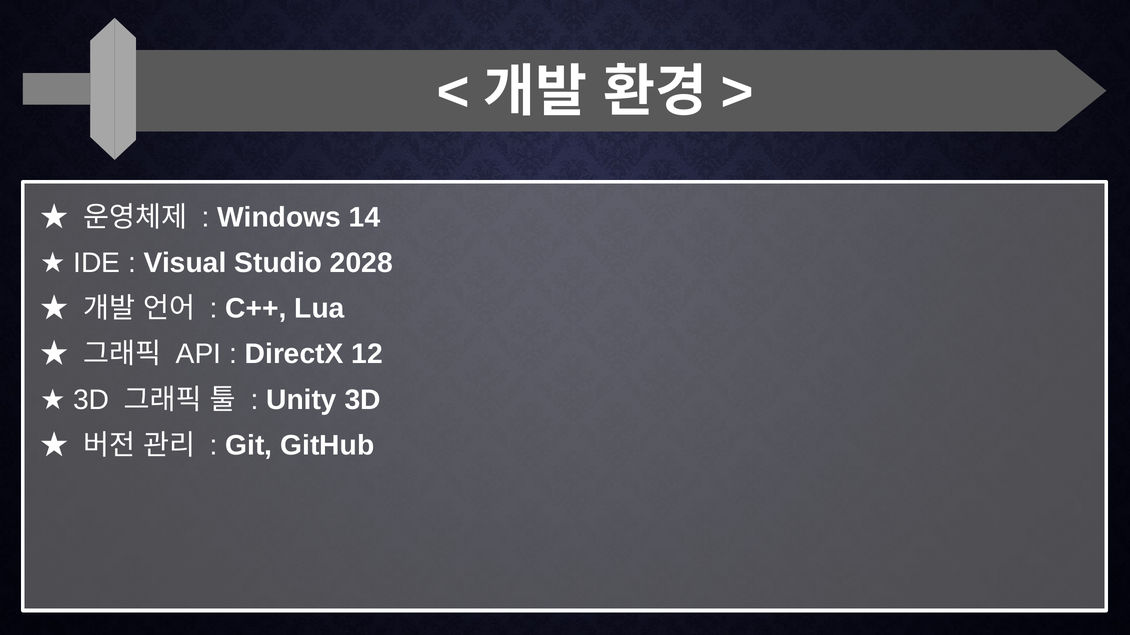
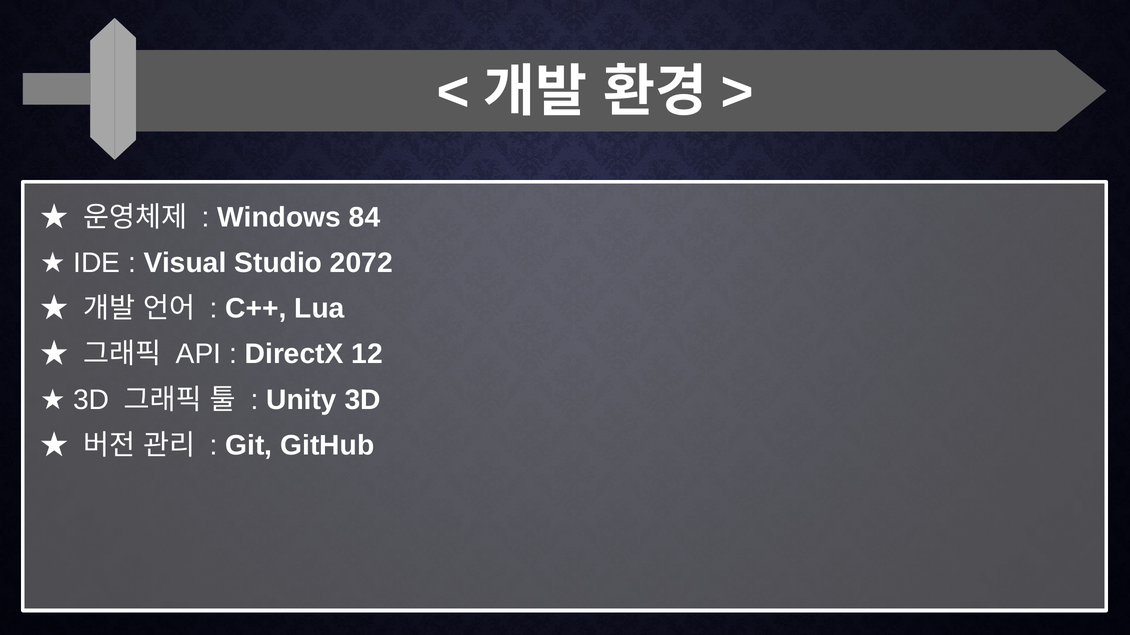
14: 14 -> 84
2028: 2028 -> 2072
